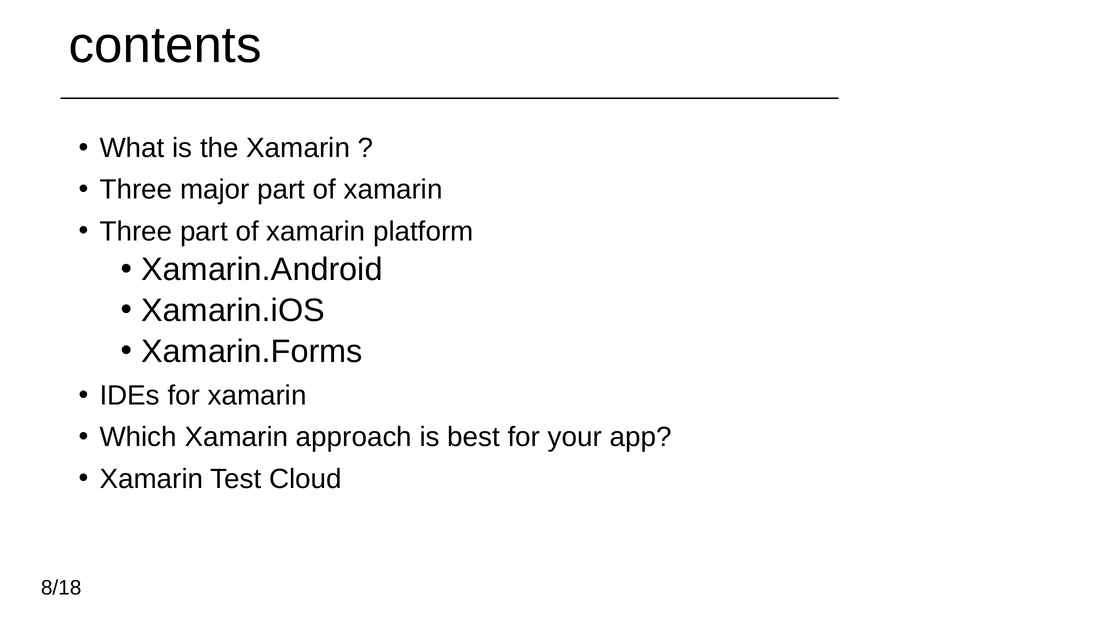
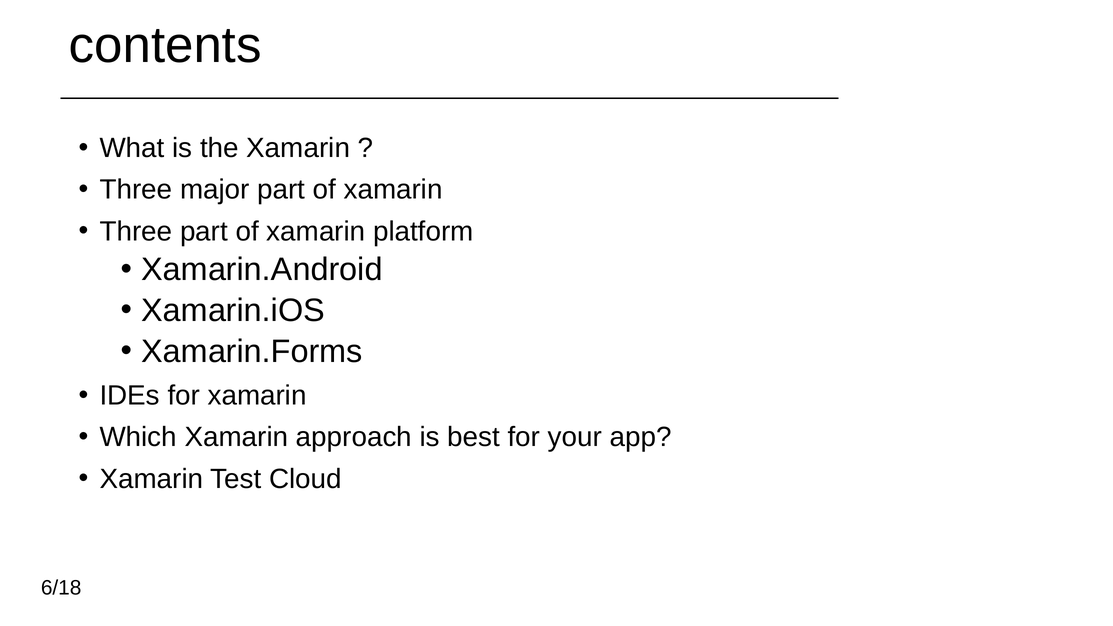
8/18: 8/18 -> 6/18
